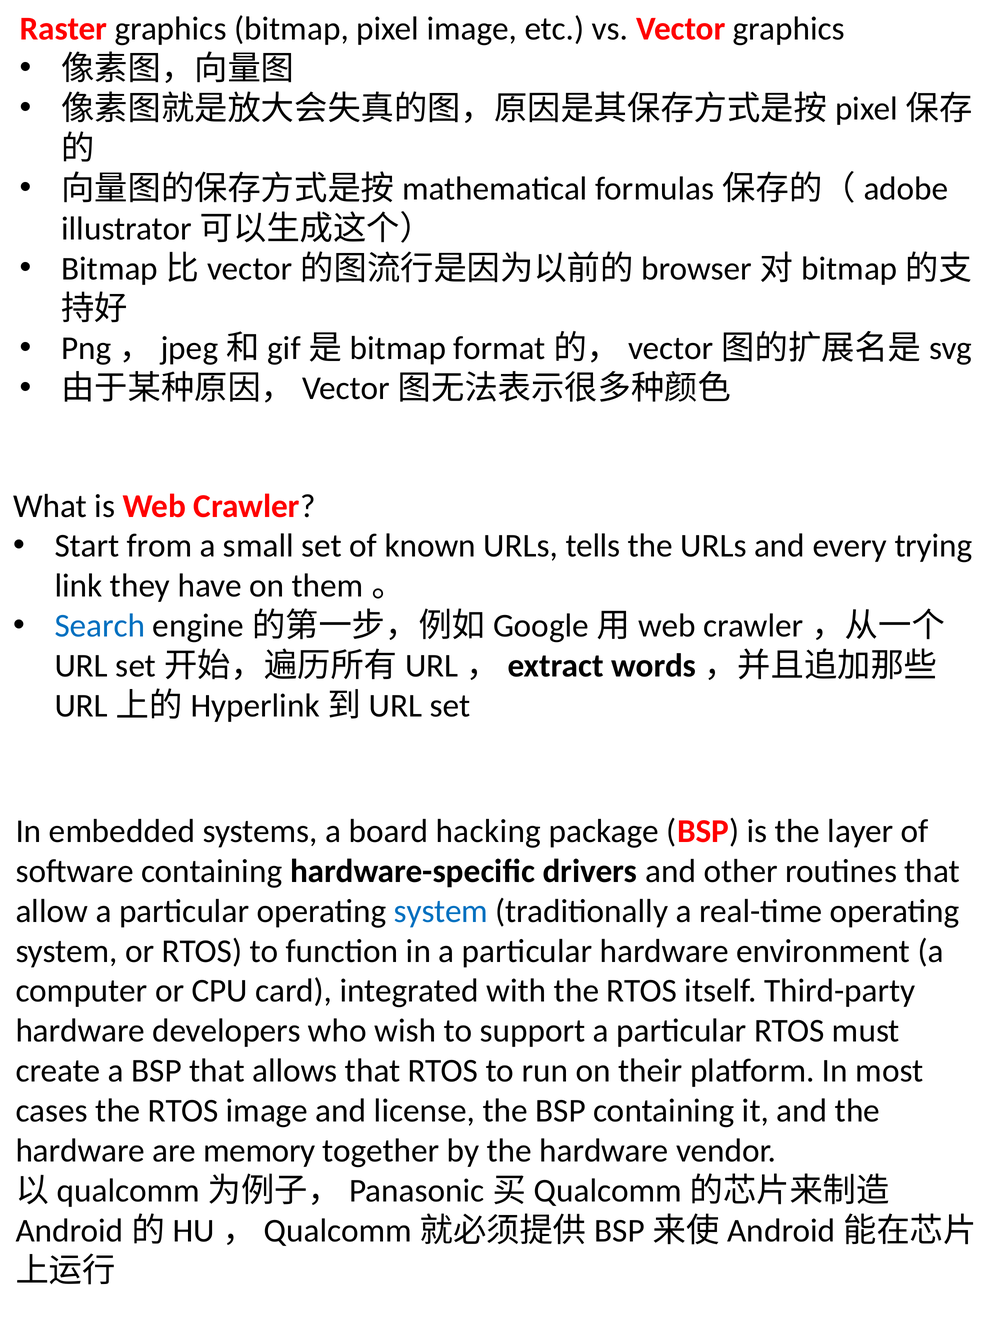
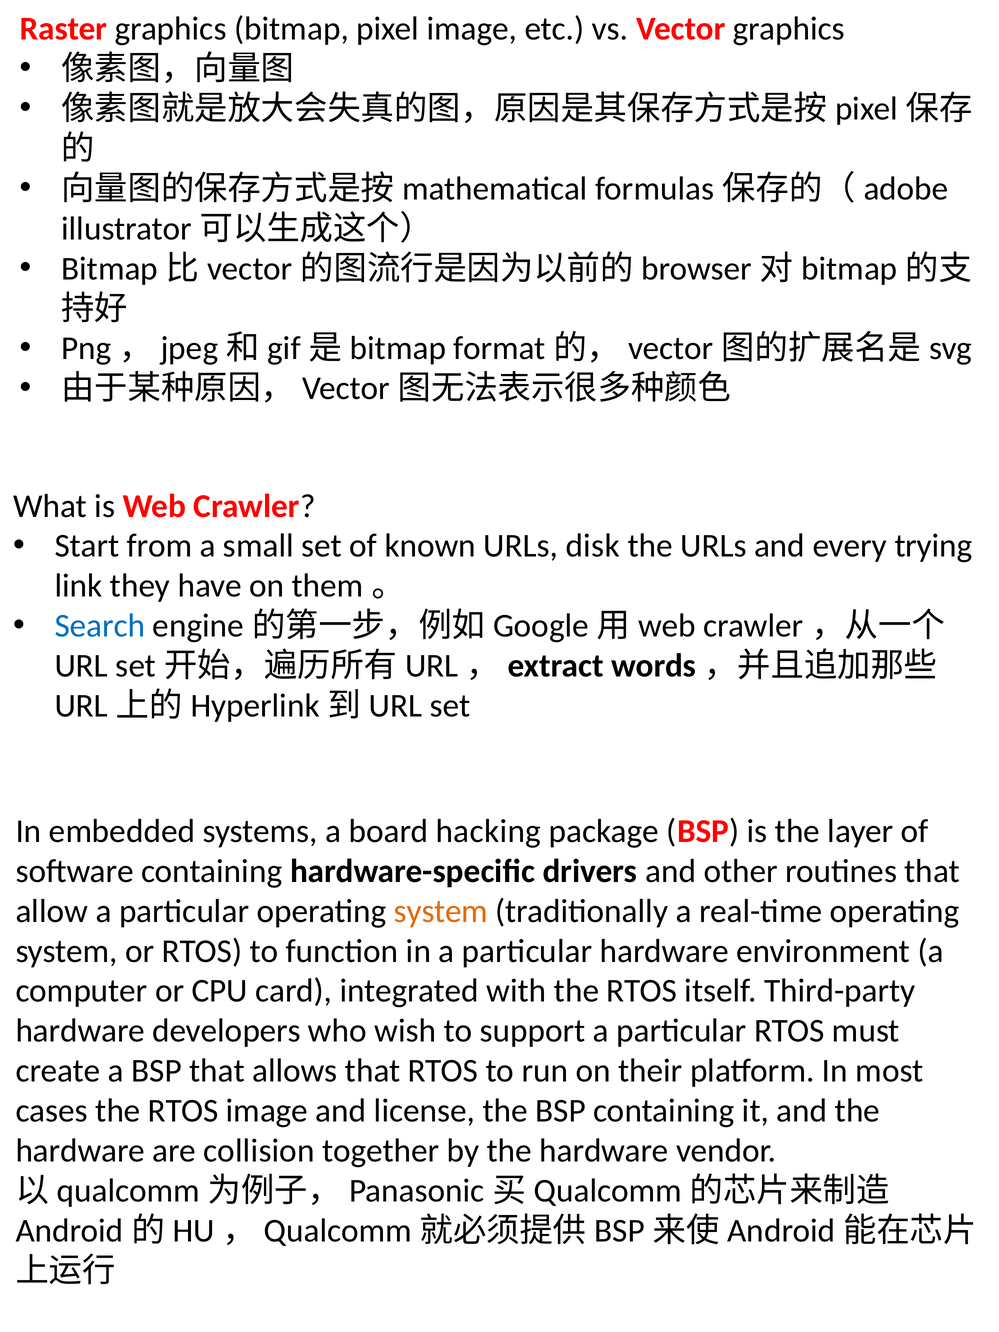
tells: tells -> disk
system at (441, 911) colour: blue -> orange
memory: memory -> collision
